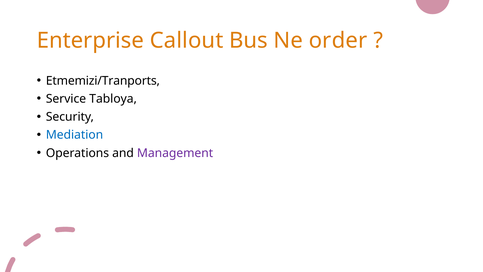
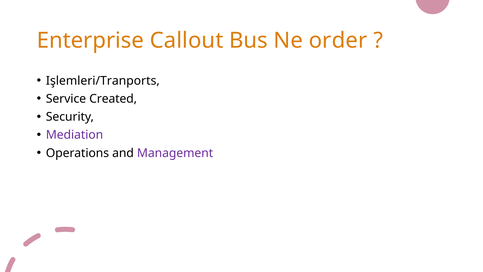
Etmemizi/Tranports: Etmemizi/Tranports -> Işlemleri/Tranports
Tabloya: Tabloya -> Created
Mediation colour: blue -> purple
